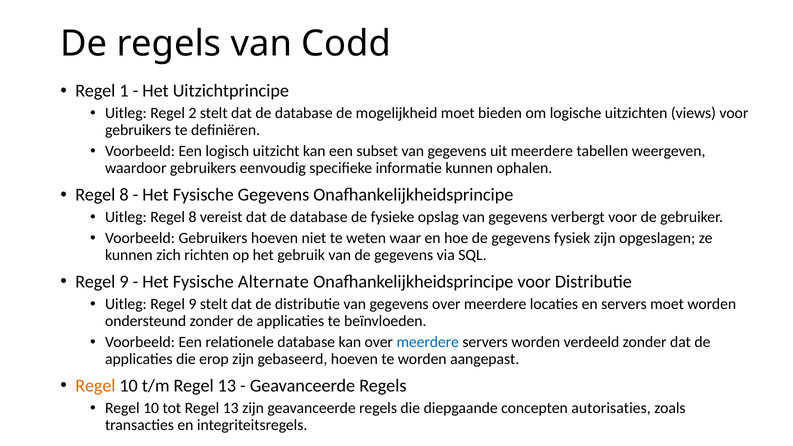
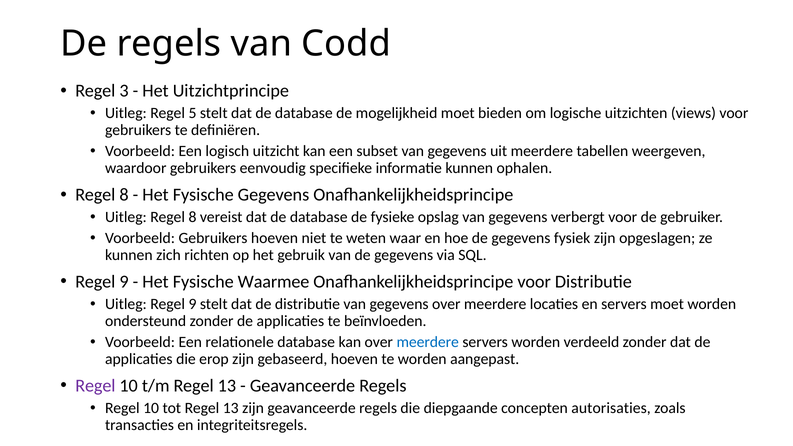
1: 1 -> 3
2: 2 -> 5
Alternate: Alternate -> Waarmee
Regel at (95, 386) colour: orange -> purple
